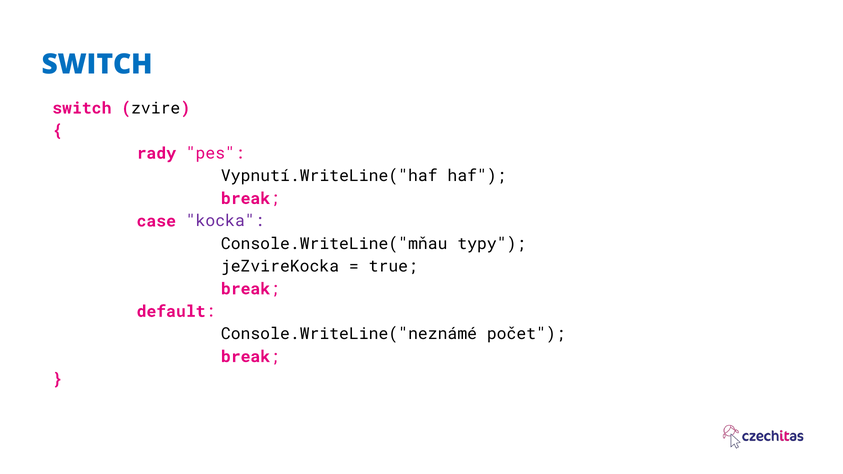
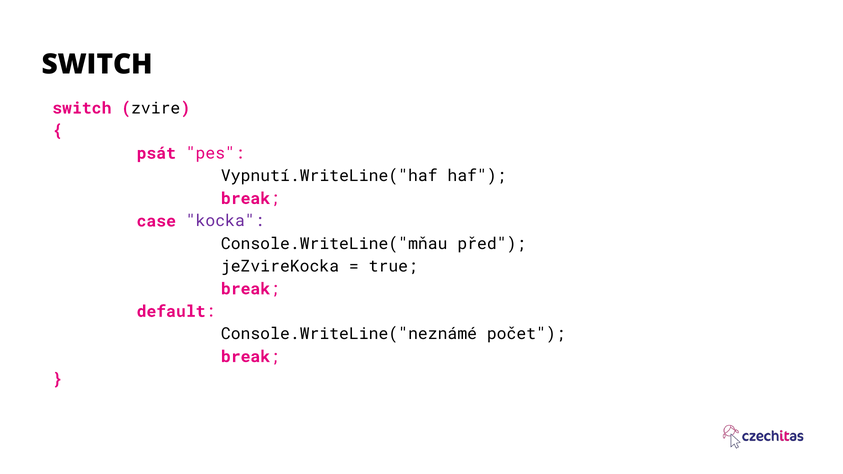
SWITCH at (97, 64) colour: blue -> black
rady: rady -> psát
typy: typy -> před
